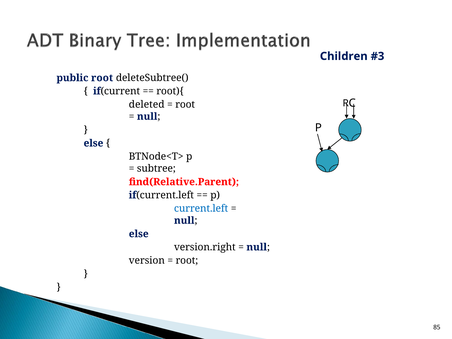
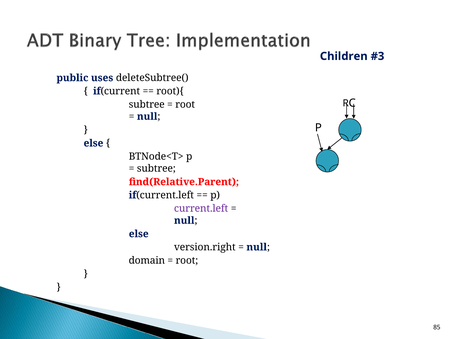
public root: root -> uses
deleted at (147, 104): deleted -> subtree
current.left colour: blue -> purple
version: version -> domain
